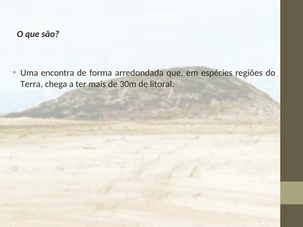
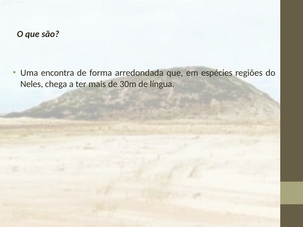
Terra: Terra -> Neles
litoral: litoral -> língua
